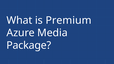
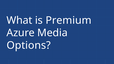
Package: Package -> Options
